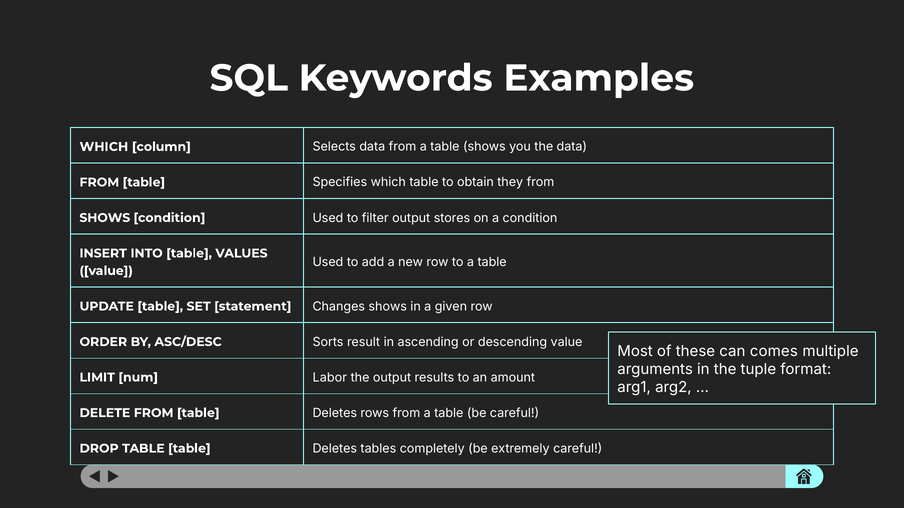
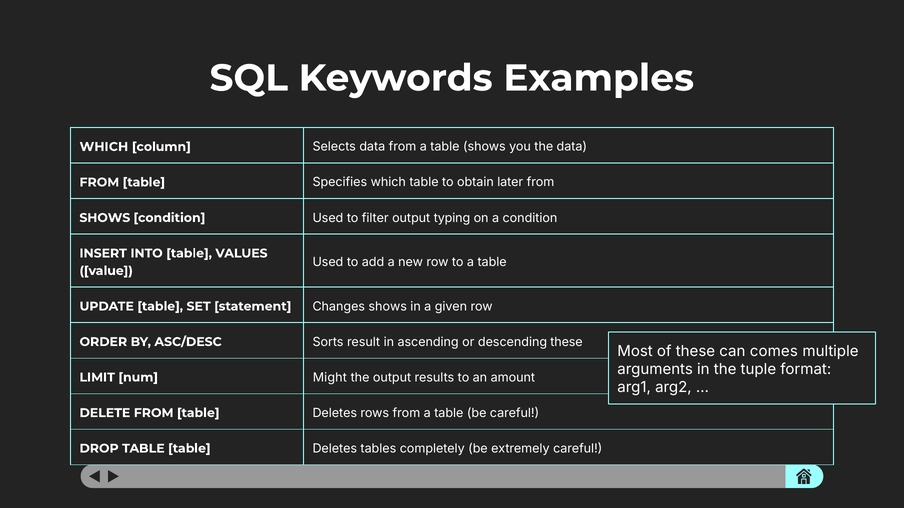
they: they -> later
stores: stores -> typing
descending value: value -> these
Labor: Labor -> Might
